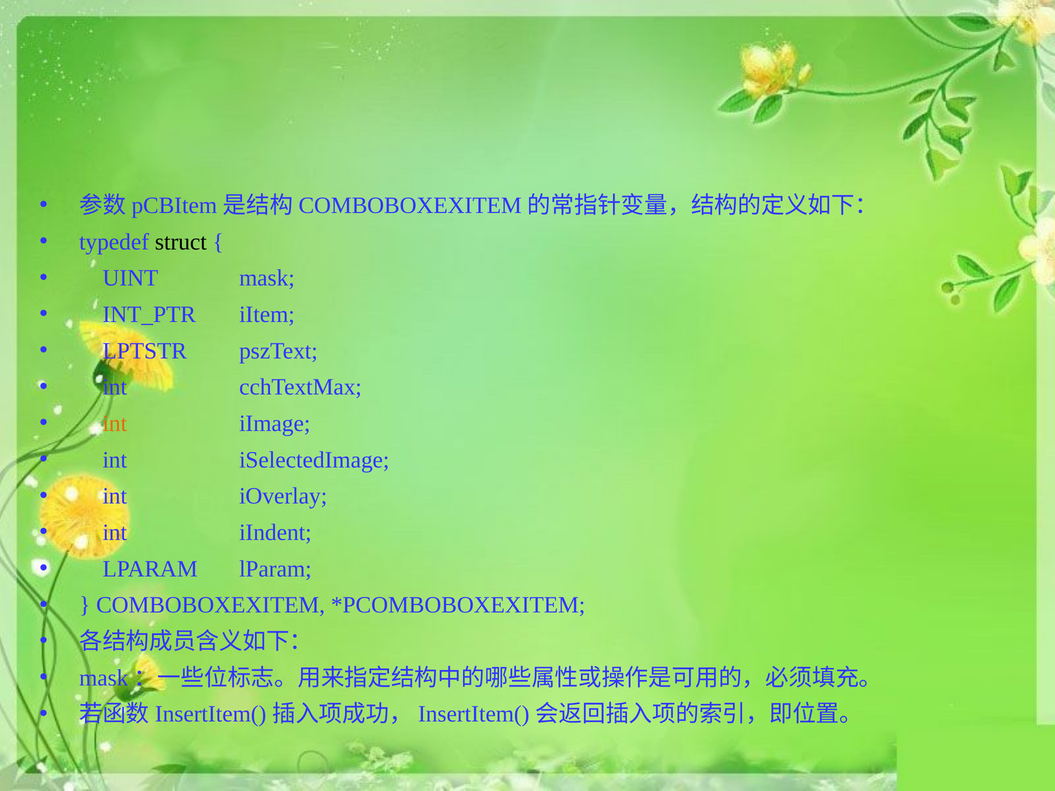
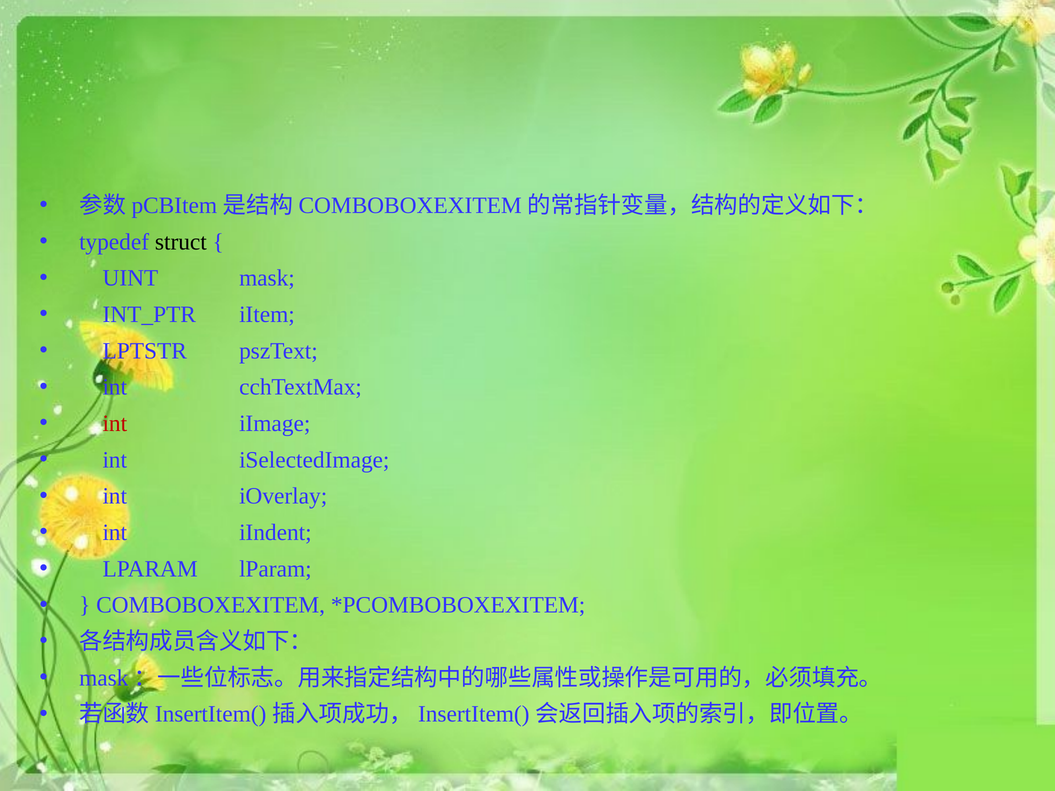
int at (115, 424) colour: orange -> red
